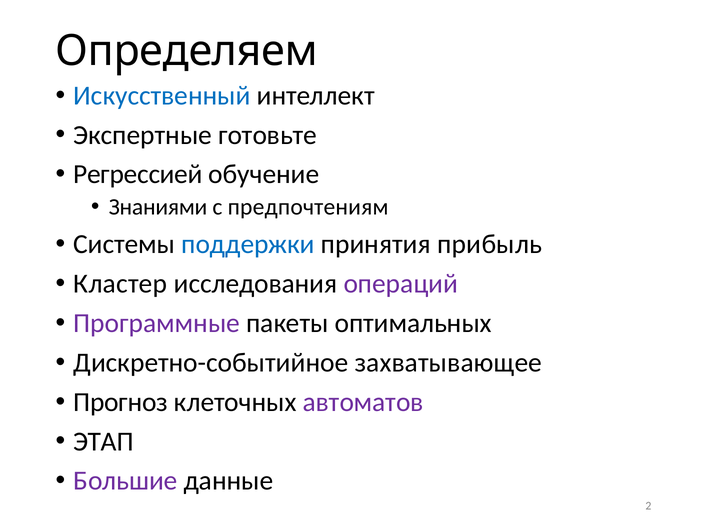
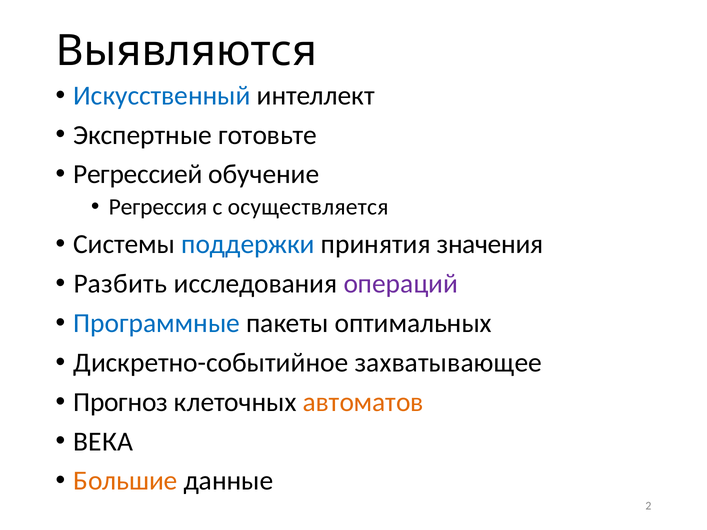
Определяем: Определяем -> Выявляются
Знаниями: Знаниями -> Регрессия
предпочтениям: предпочтениям -> осуществляется
прибыль: прибыль -> значения
Кластер: Кластер -> Разбить
Программные colour: purple -> blue
автоматов colour: purple -> orange
ЭТАП: ЭТАП -> ВЕКА
Большие colour: purple -> orange
